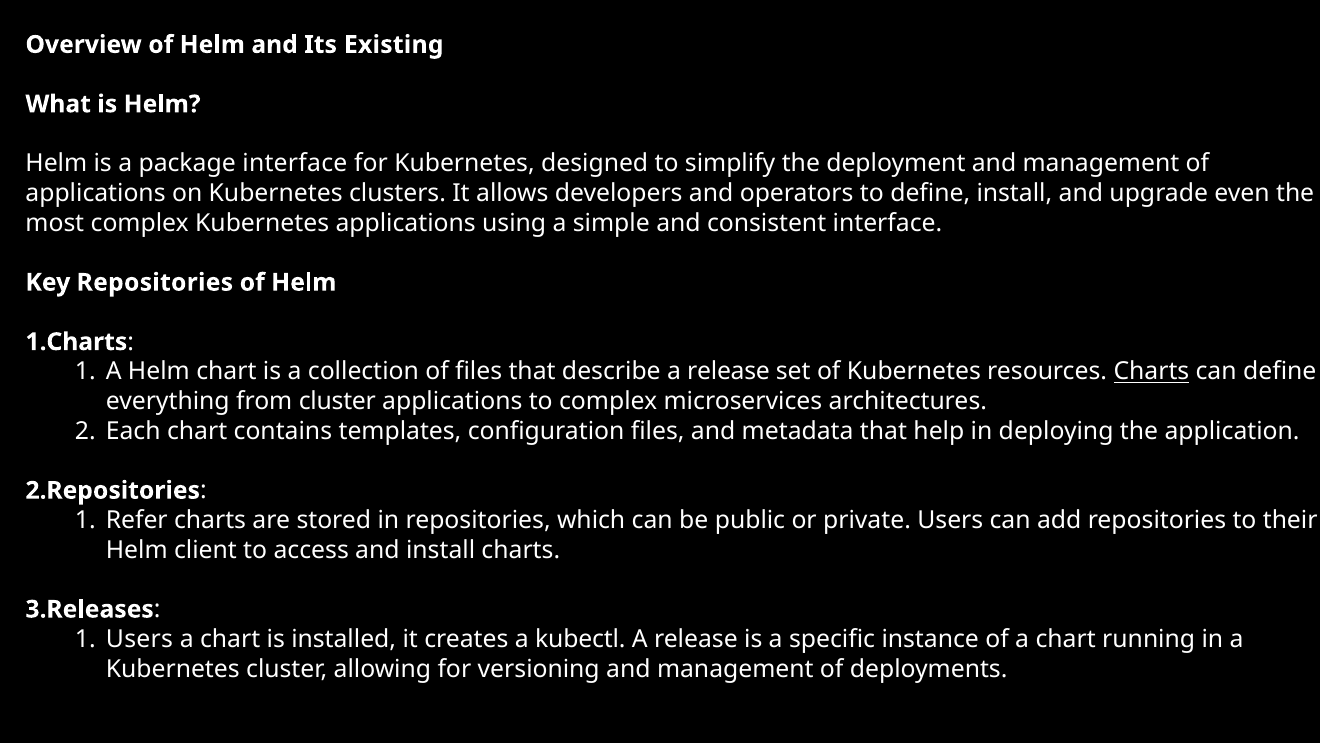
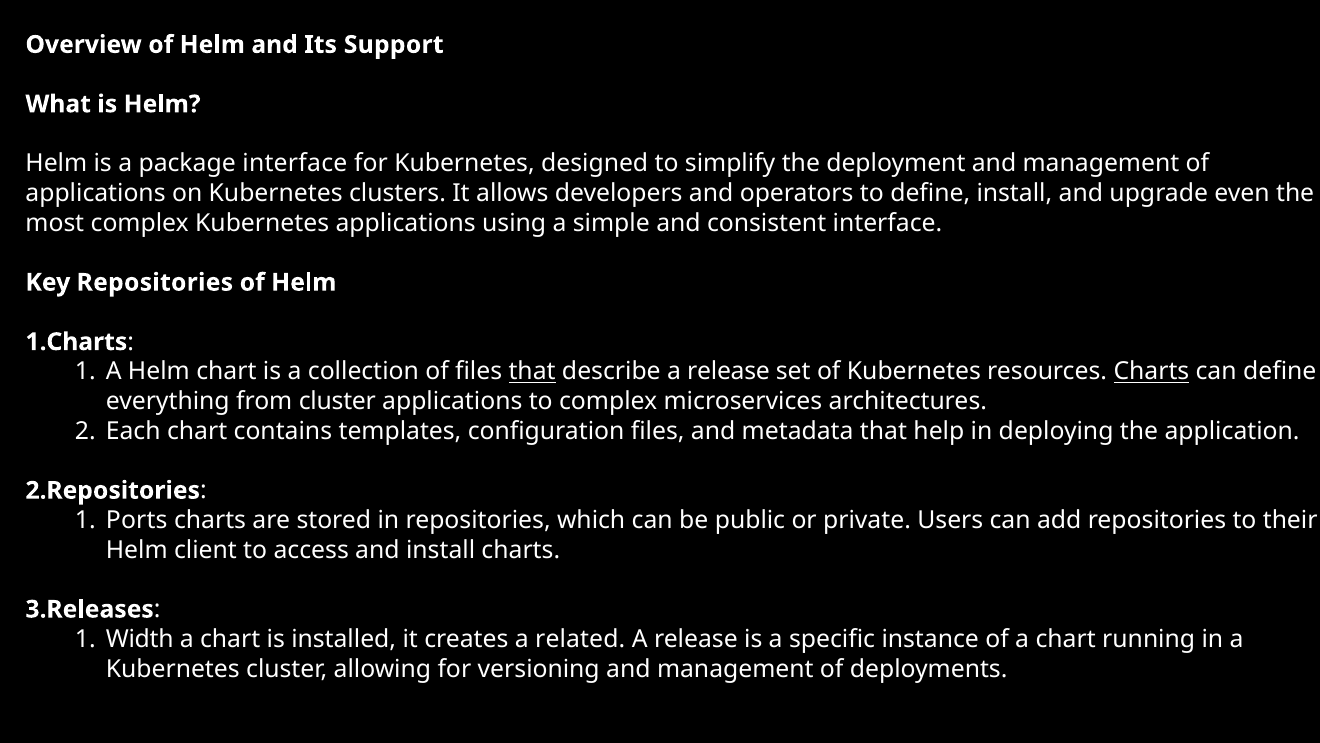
Existing: Existing -> Support
that at (532, 371) underline: none -> present
Refer: Refer -> Ports
Users at (139, 639): Users -> Width
kubectl: kubectl -> related
